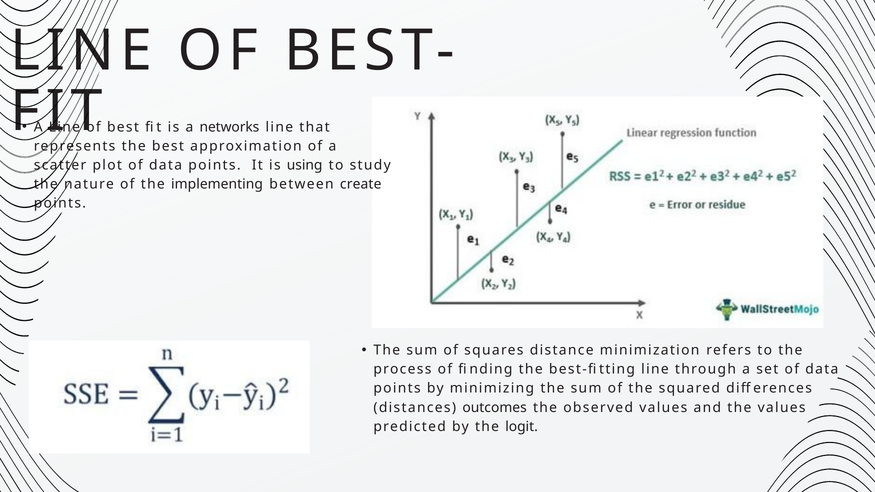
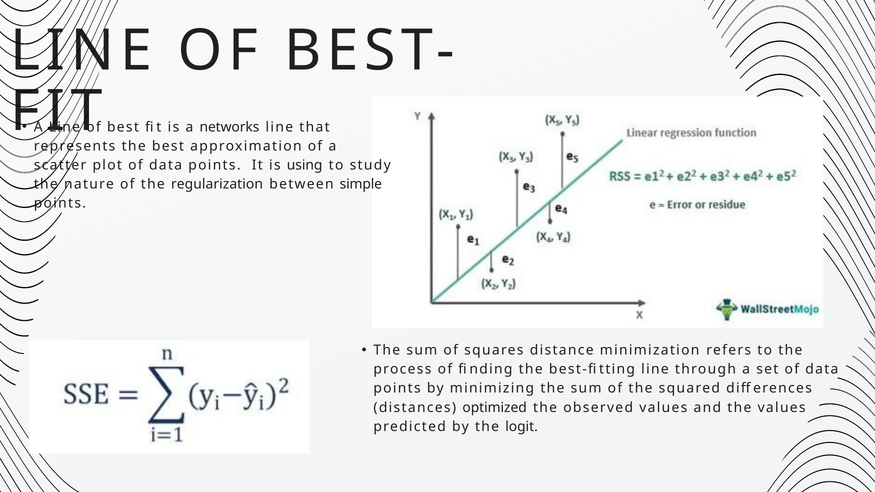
implementing: implementing -> regularization
create: create -> simple
outcomes: outcomes -> optimized
